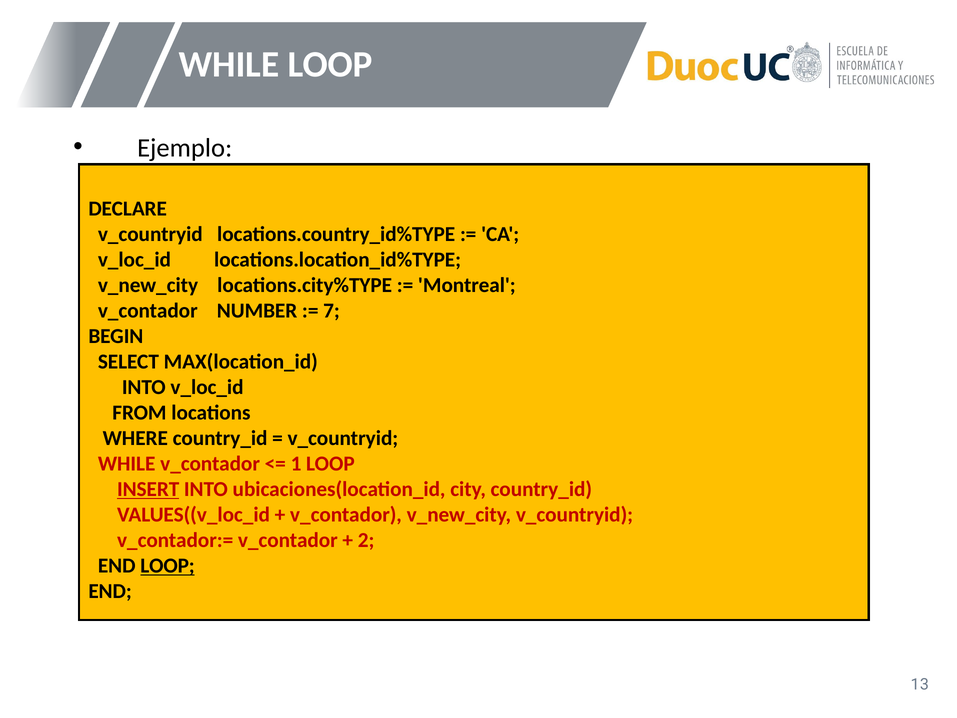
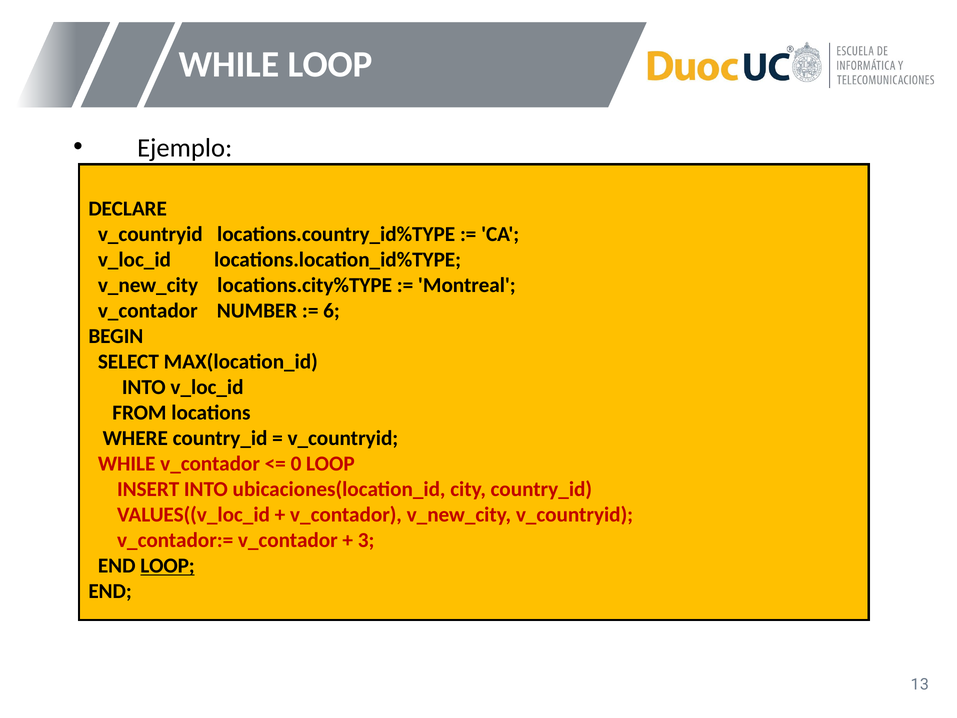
7: 7 -> 6
1: 1 -> 0
INSERT underline: present -> none
2: 2 -> 3
